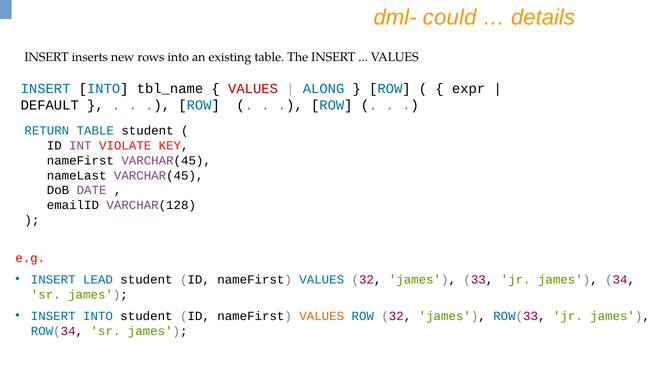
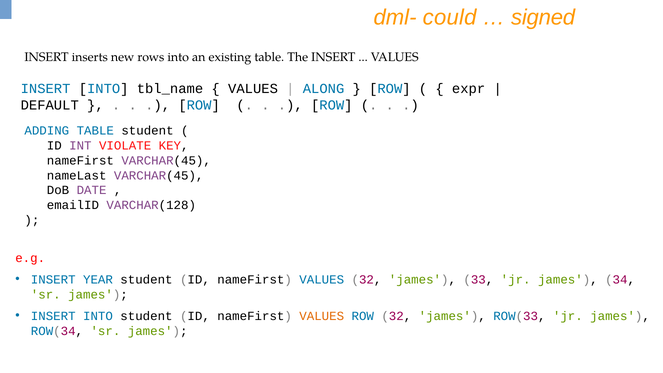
details: details -> signed
VALUES at (253, 89) colour: red -> black
RETURN: RETURN -> ADDING
LEAD: LEAD -> YEAR
